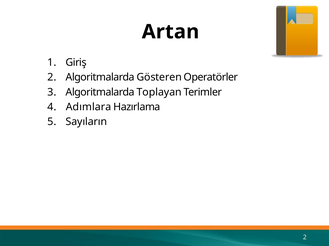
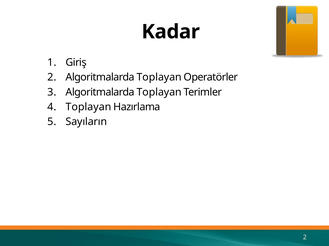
Artan: Artan -> Kadar
2 Algoritmalarda Gösteren: Gösteren -> Toplayan
Adımlara at (89, 107): Adımlara -> Toplayan
